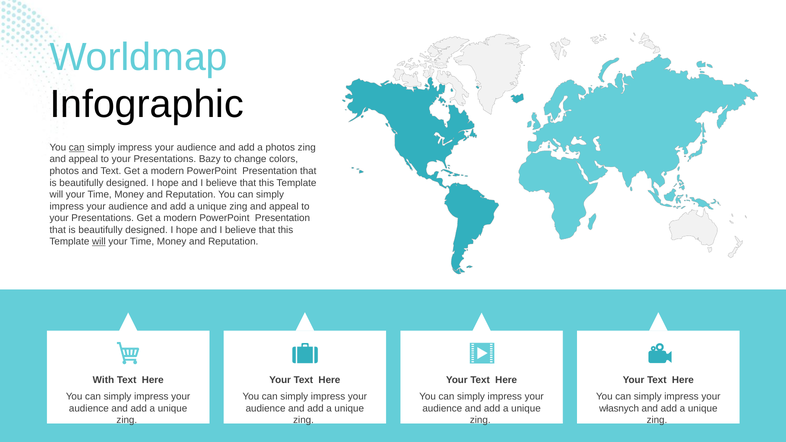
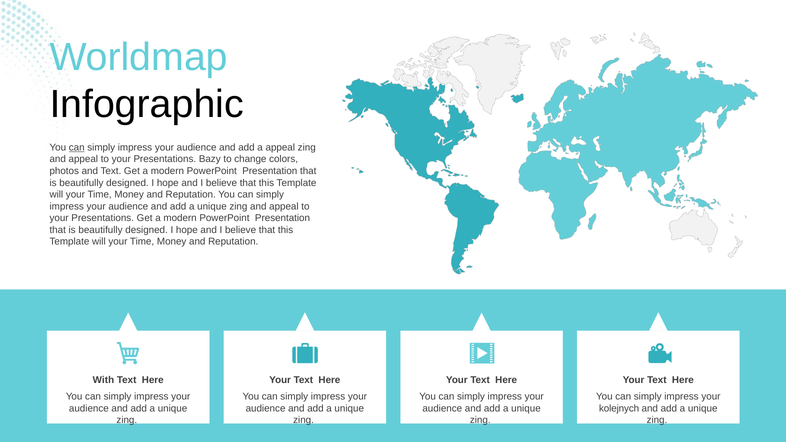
a photos: photos -> appeal
will at (99, 242) underline: present -> none
własnych: własnych -> kolejnych
